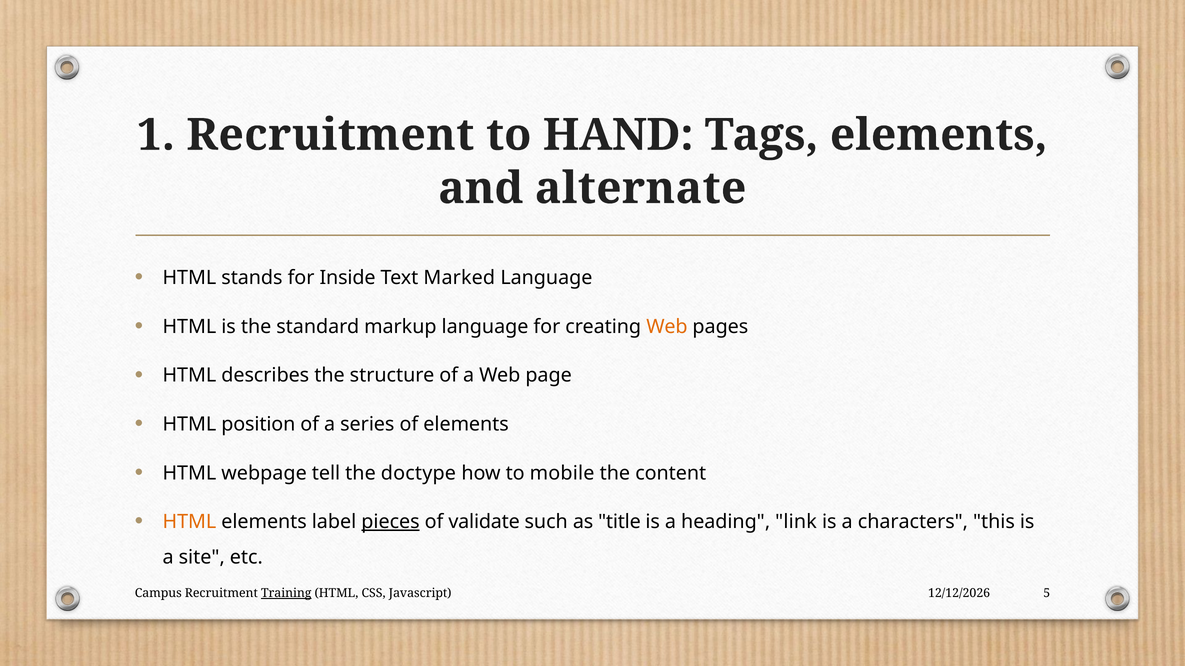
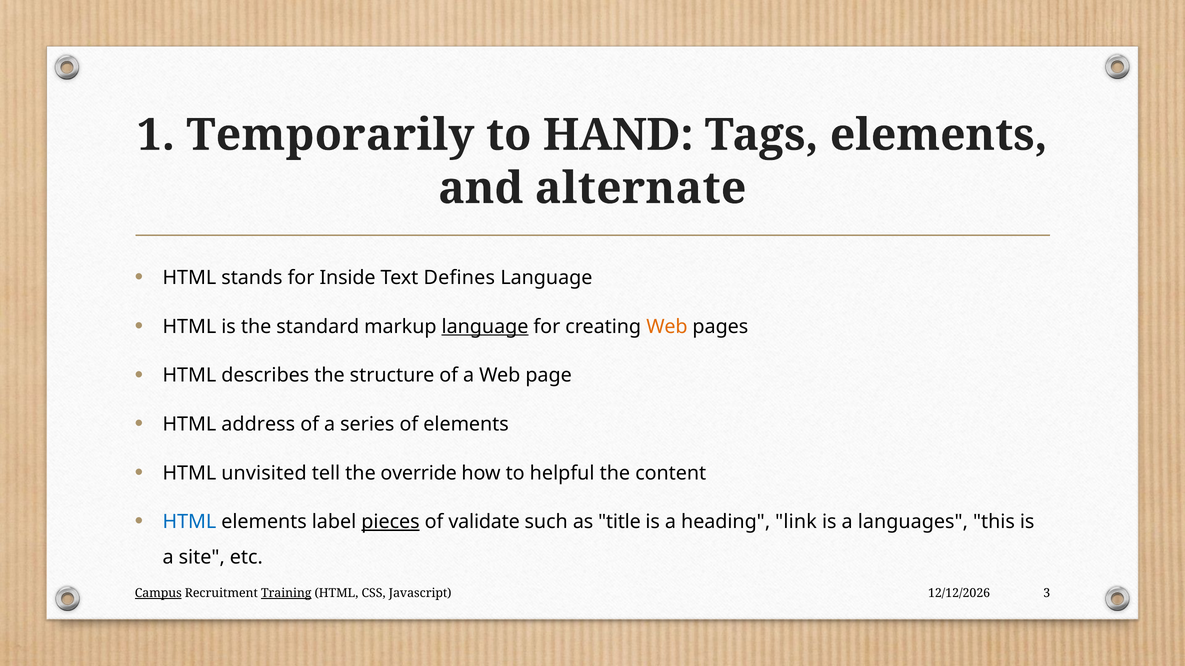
1 Recruitment: Recruitment -> Temporarily
Marked: Marked -> Defines
language at (485, 327) underline: none -> present
position: position -> address
webpage: webpage -> unvisited
doctype: doctype -> override
mobile: mobile -> helpful
HTML at (189, 522) colour: orange -> blue
characters: characters -> languages
Campus underline: none -> present
5: 5 -> 3
